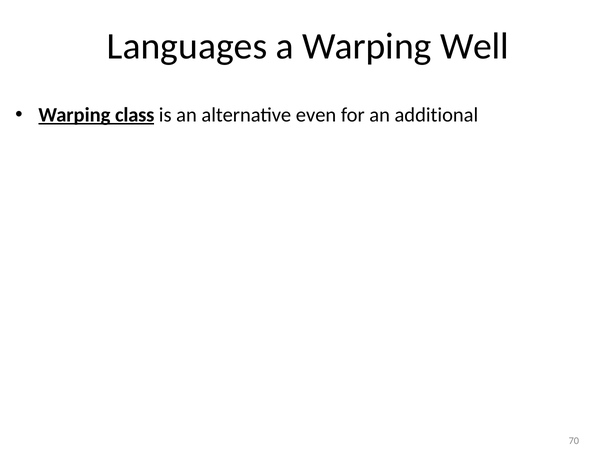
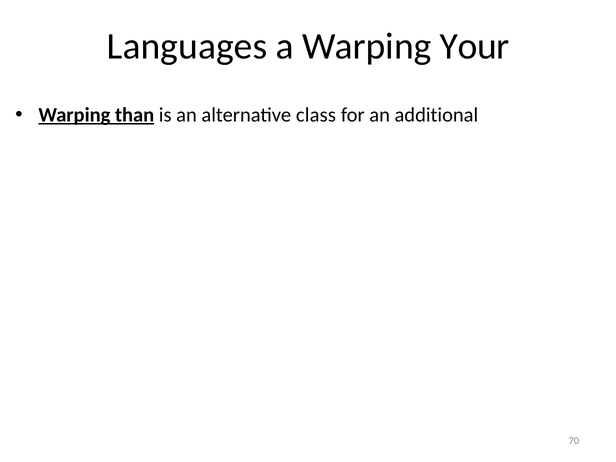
Well: Well -> Your
class: class -> than
even: even -> class
